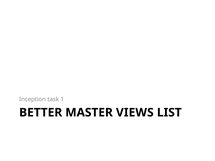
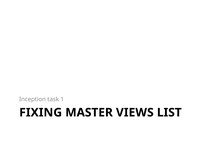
BETTER: BETTER -> FIXING
